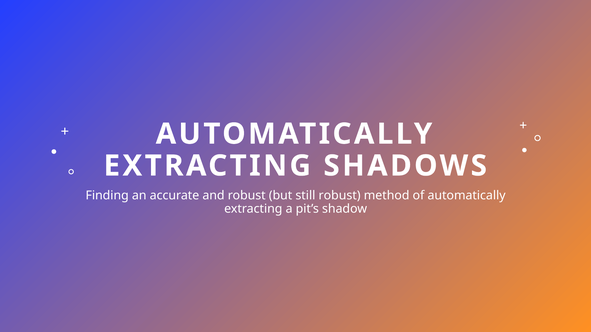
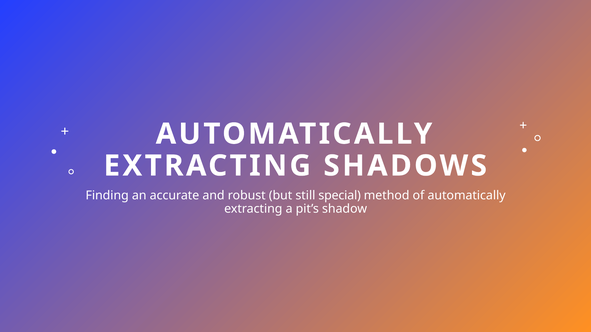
still robust: robust -> special
